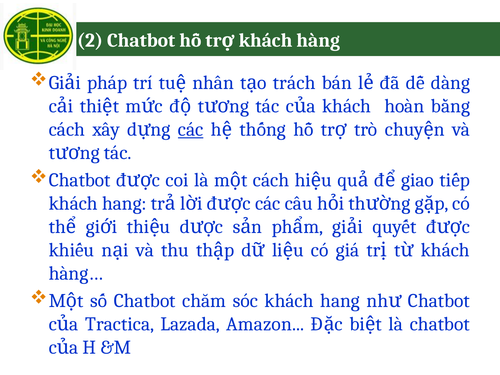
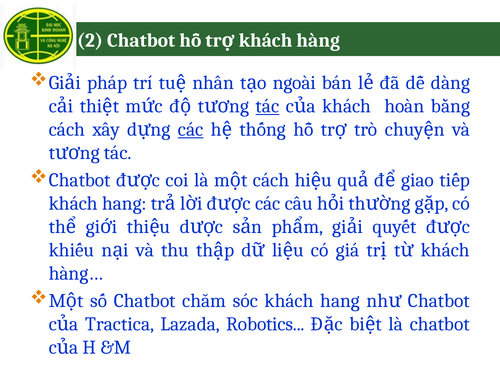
trách: trách -> ngoài
tác at (267, 106) underline: none -> present
Amazon: Amazon -> Robotics
